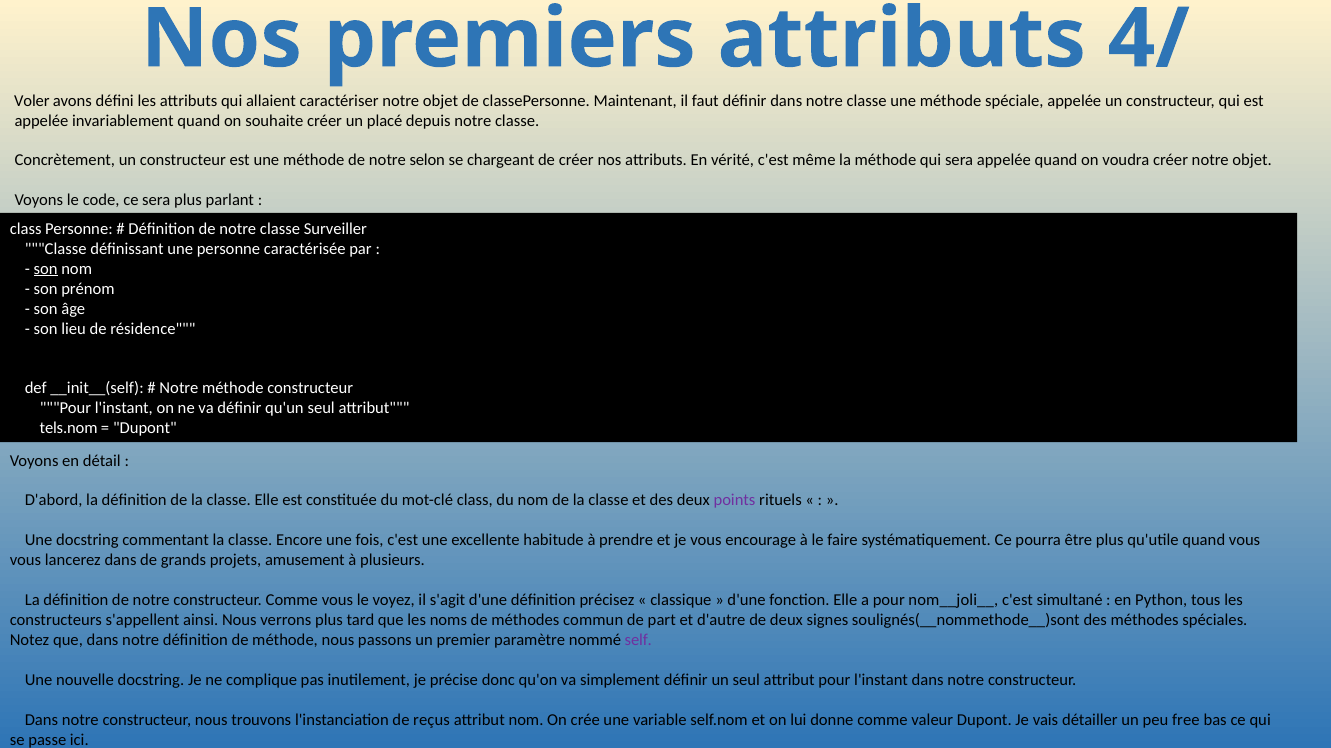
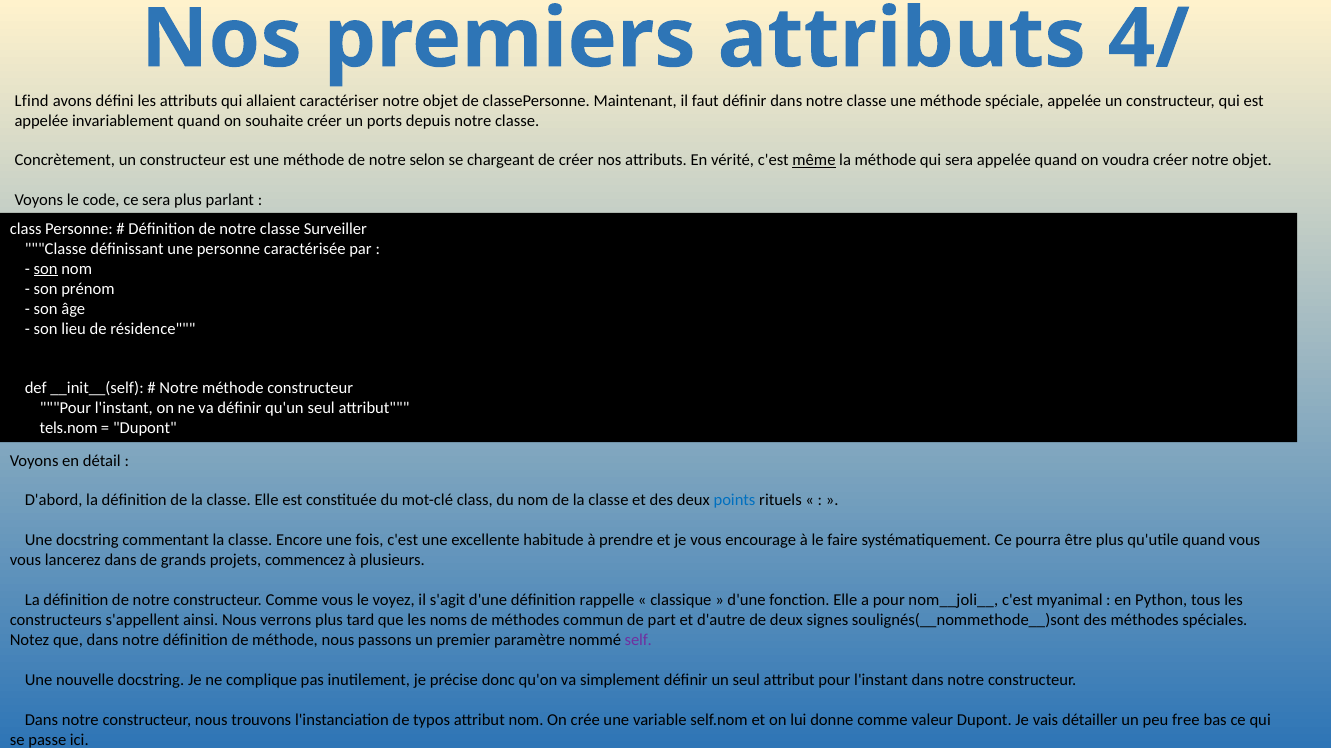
Voler: Voler -> Lfind
placé: placé -> ports
même underline: none -> present
points colour: purple -> blue
amusement: amusement -> commencez
précisez: précisez -> rappelle
simultané: simultané -> myanimal
reçus: reçus -> typos
